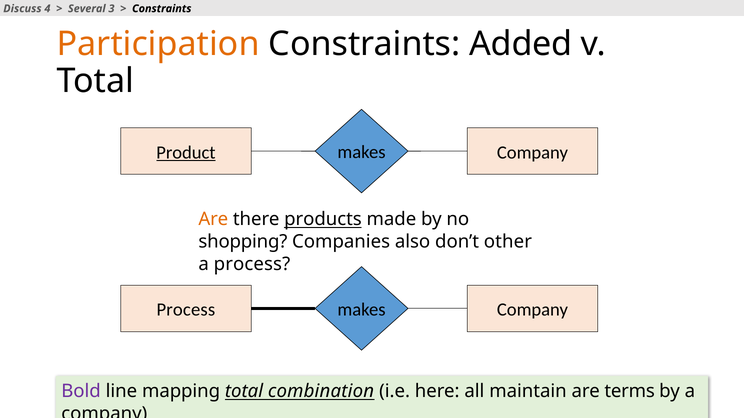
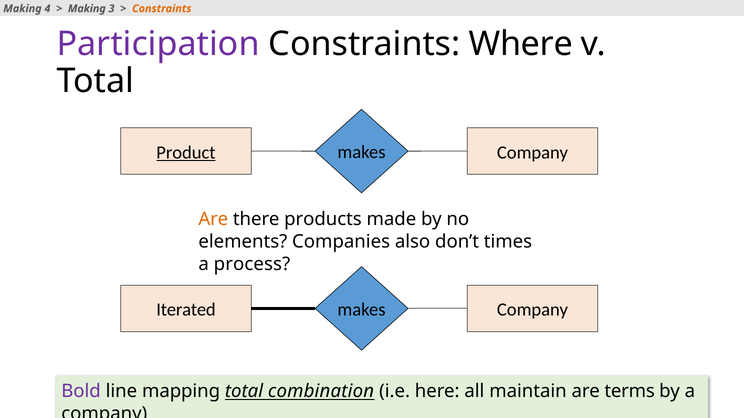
Discuss at (22, 9): Discuss -> Making
Several at (87, 9): Several -> Making
Constraints at (162, 9) colour: black -> orange
Participation colour: orange -> purple
Added: Added -> Where
products underline: present -> none
shopping: shopping -> elements
other: other -> times
Process at (186, 310): Process -> Iterated
